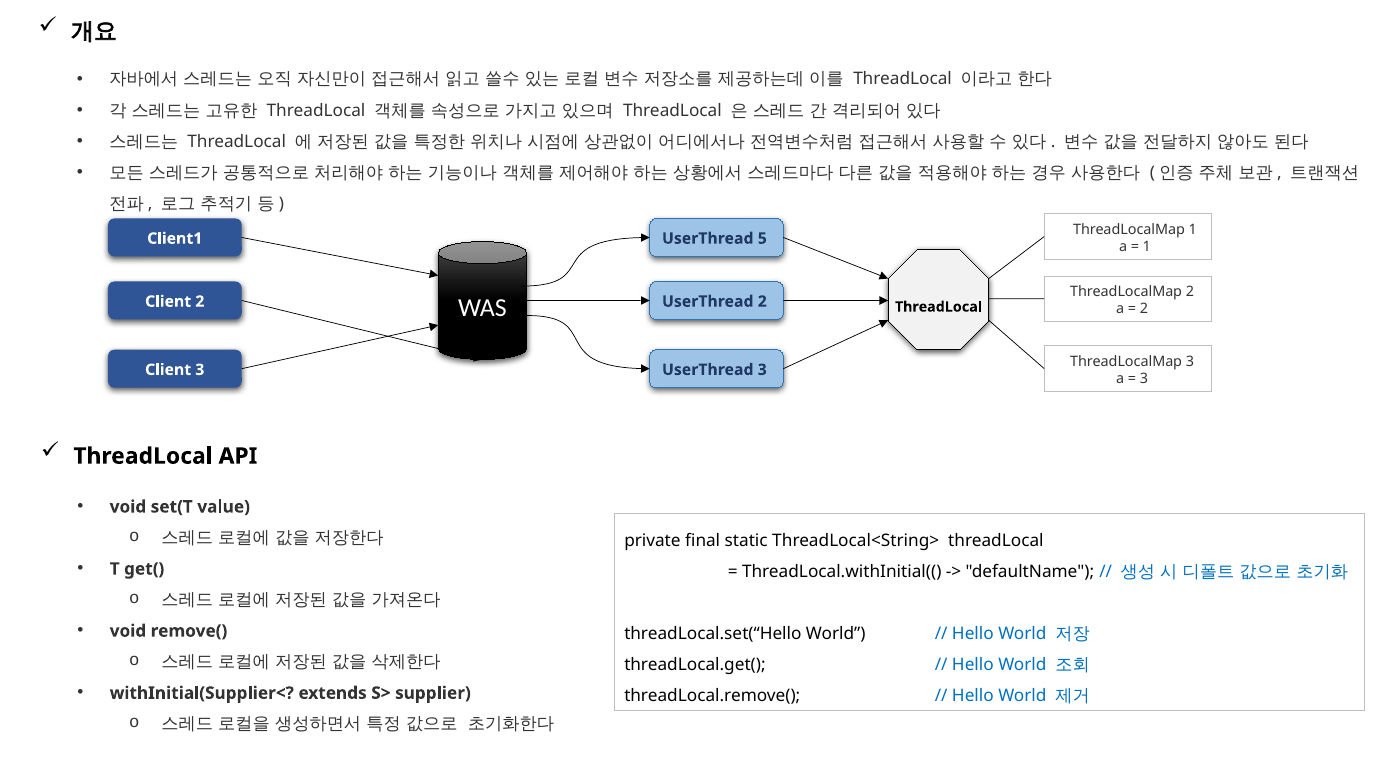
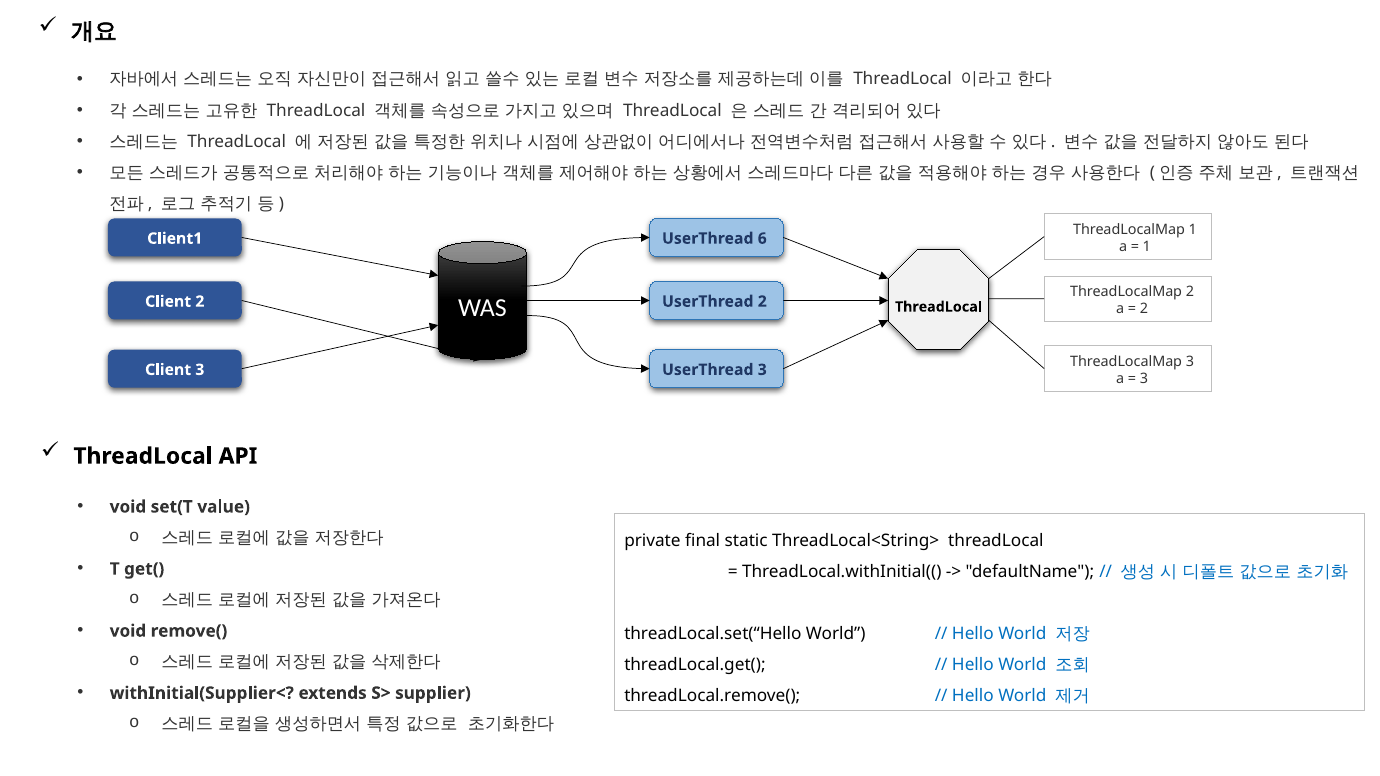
5: 5 -> 6
